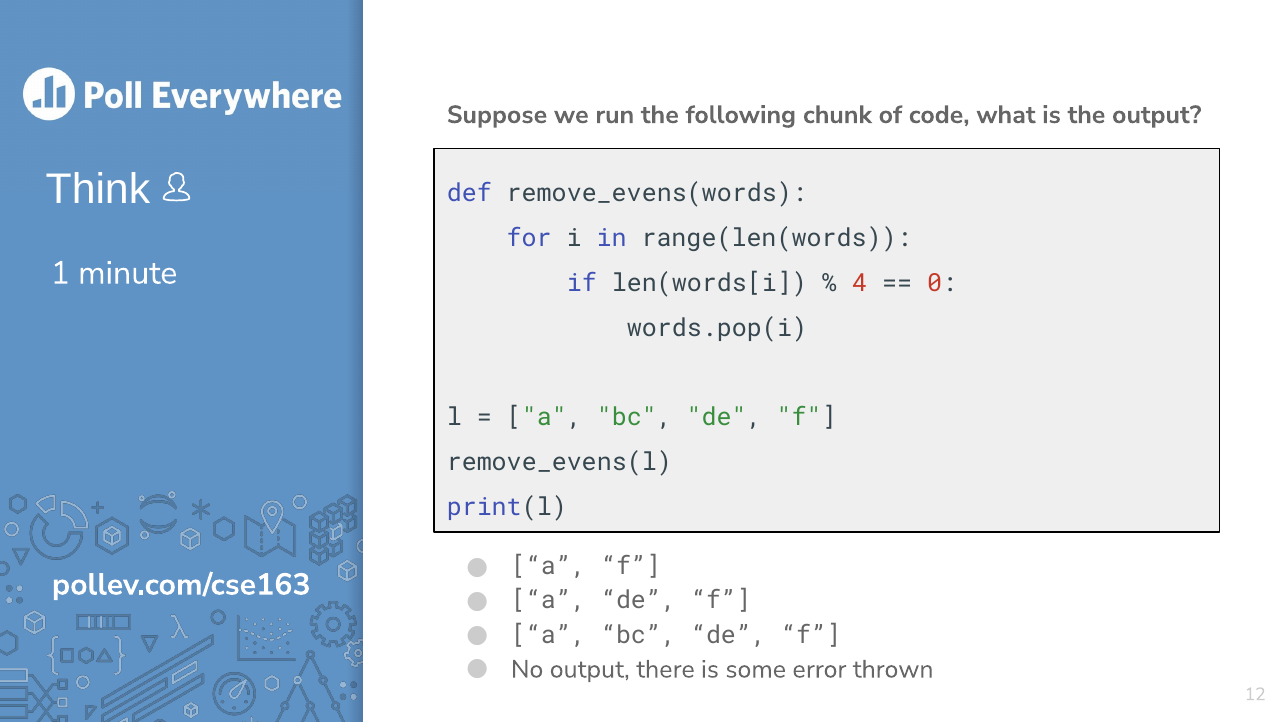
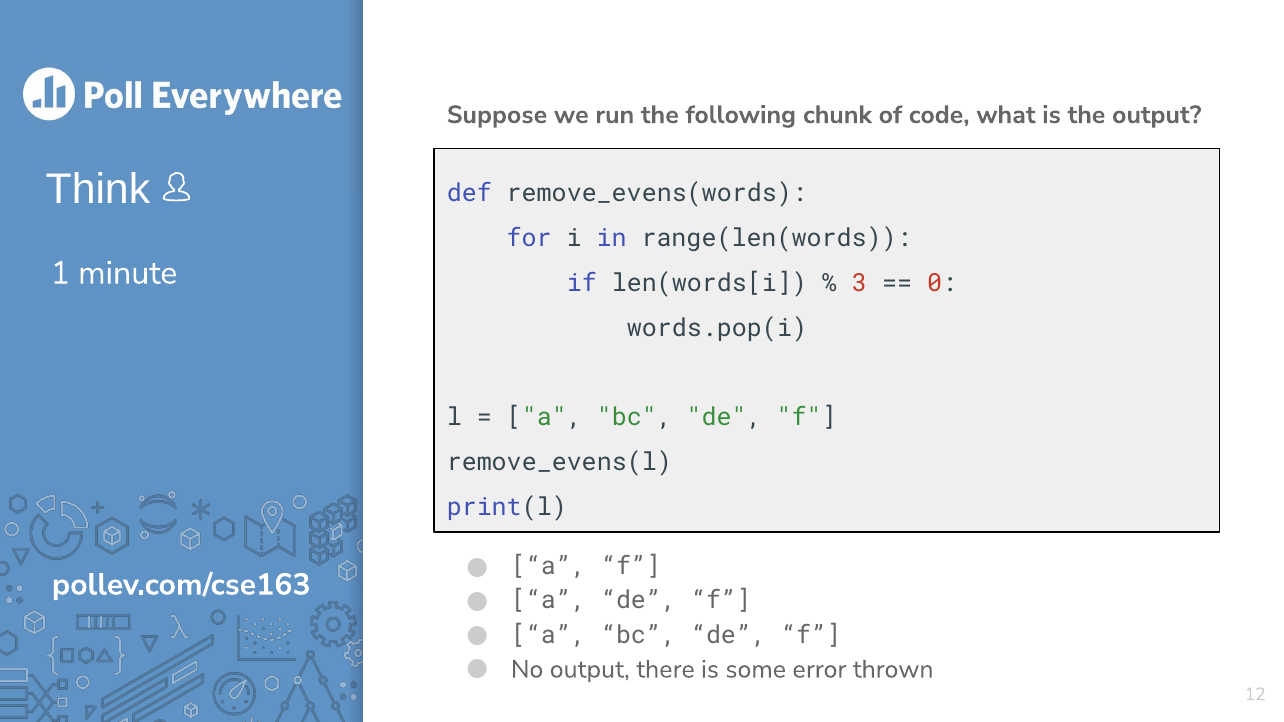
4: 4 -> 3
